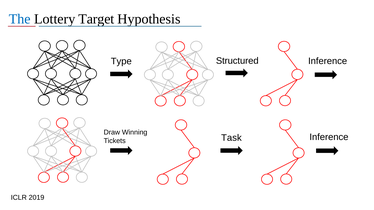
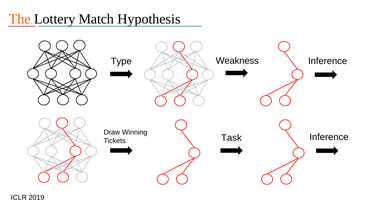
The colour: blue -> orange
Target: Target -> Match
Structured: Structured -> Weakness
